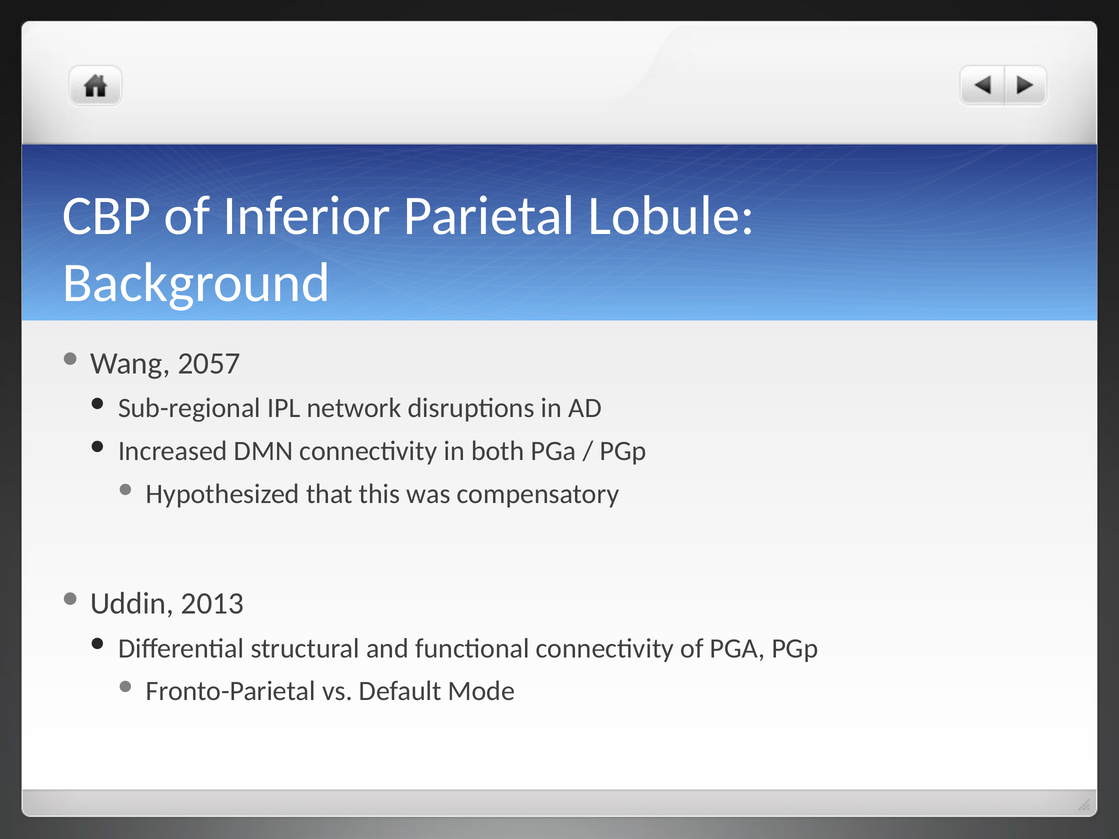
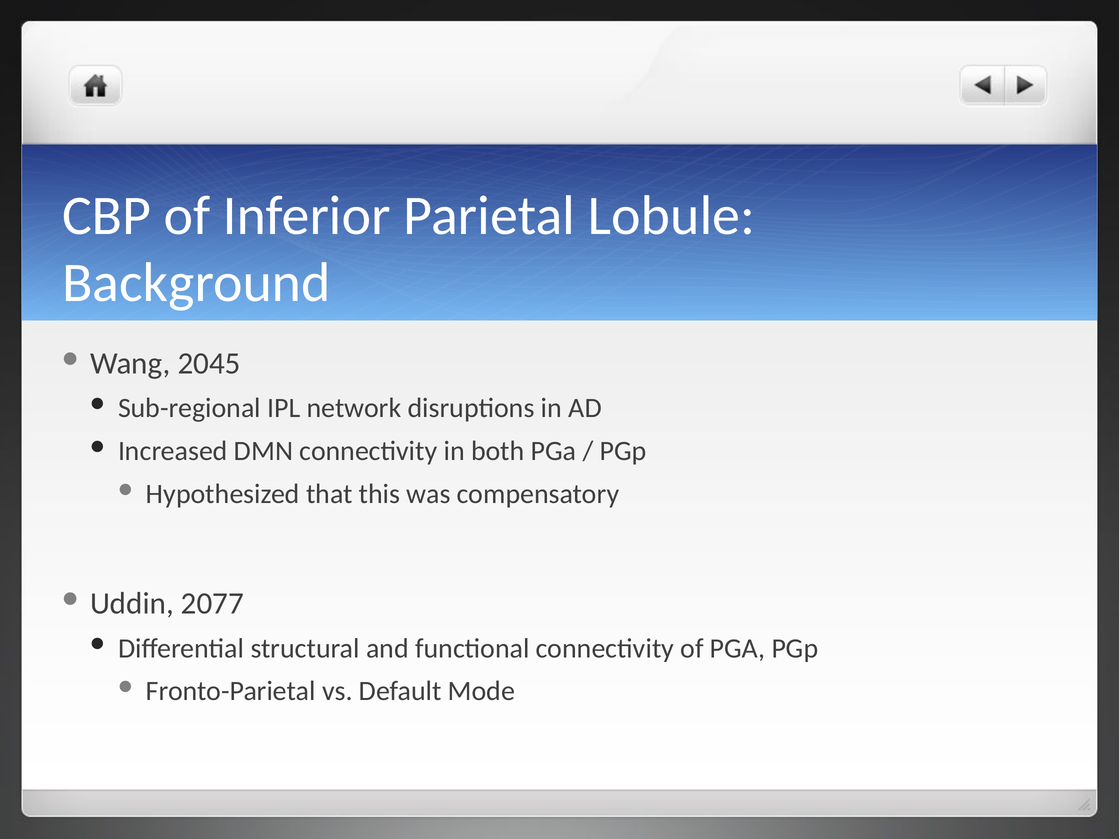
2057: 2057 -> 2045
2013: 2013 -> 2077
